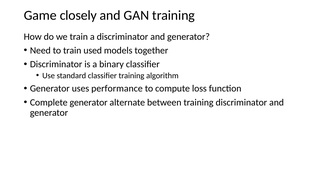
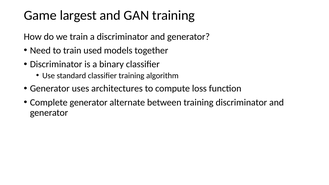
closely: closely -> largest
performance: performance -> architectures
